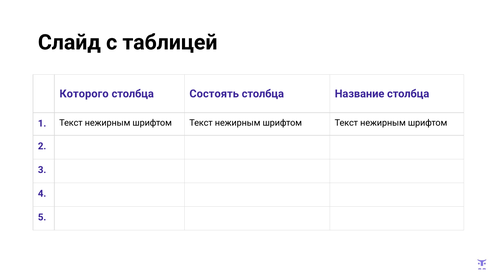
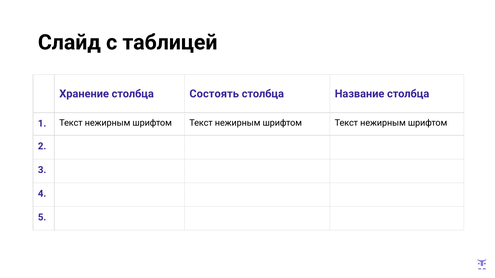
Которого: Которого -> Хранение
